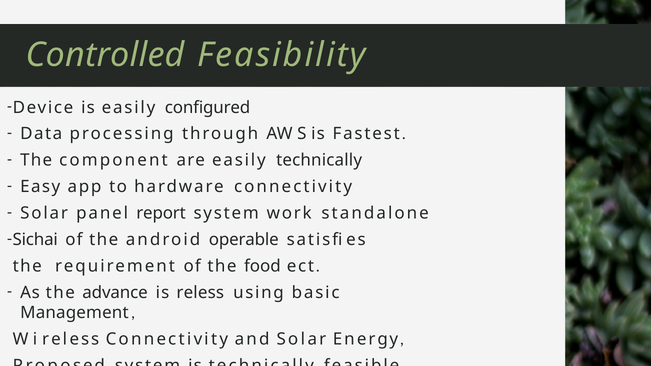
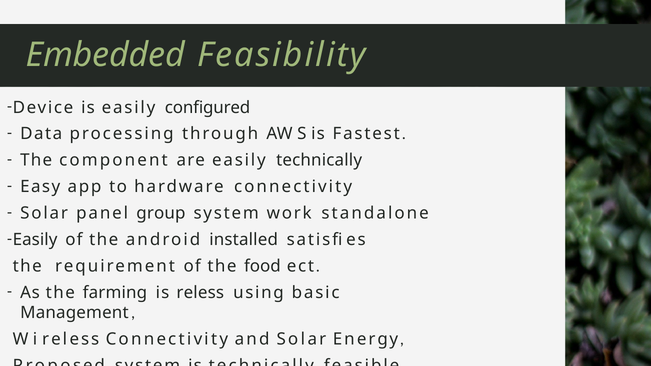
Controlled: Controlled -> Embedded
report: report -> group
Sichai at (35, 240): Sichai -> Easily
operable: operable -> installed
advance: advance -> farming
